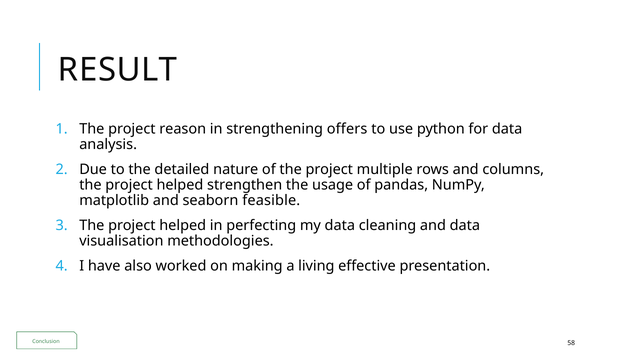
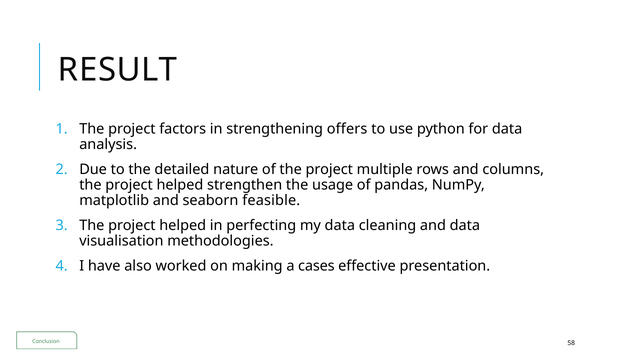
reason: reason -> factors
living: living -> cases
